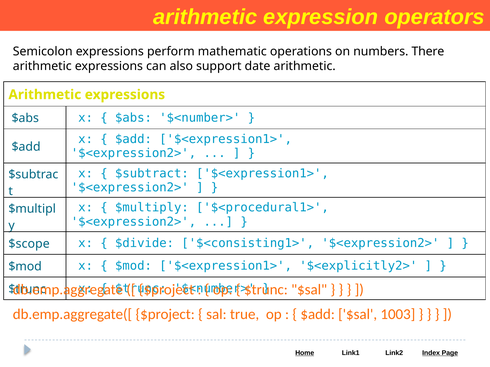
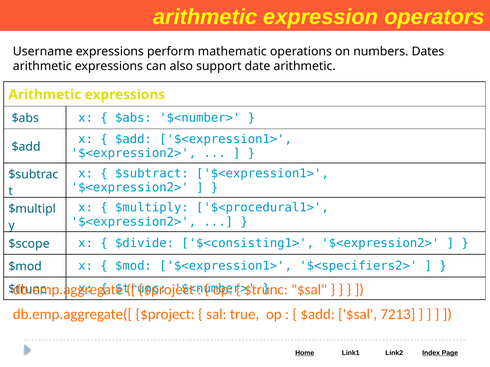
Semicolon: Semicolon -> Username
There: There -> Dates
$<explicitly2>: $<explicitly2> -> $<specifiers2>
1003: 1003 -> 7213
